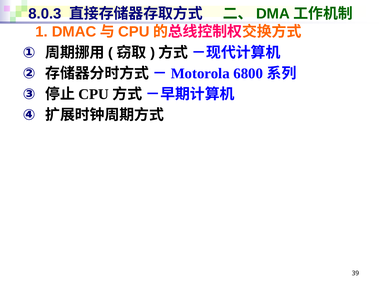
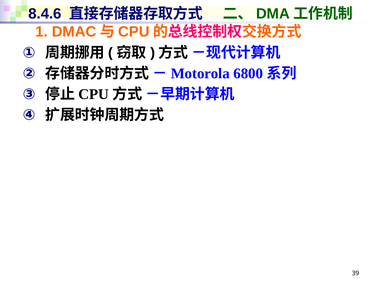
8.0.3: 8.0.3 -> 8.4.6
